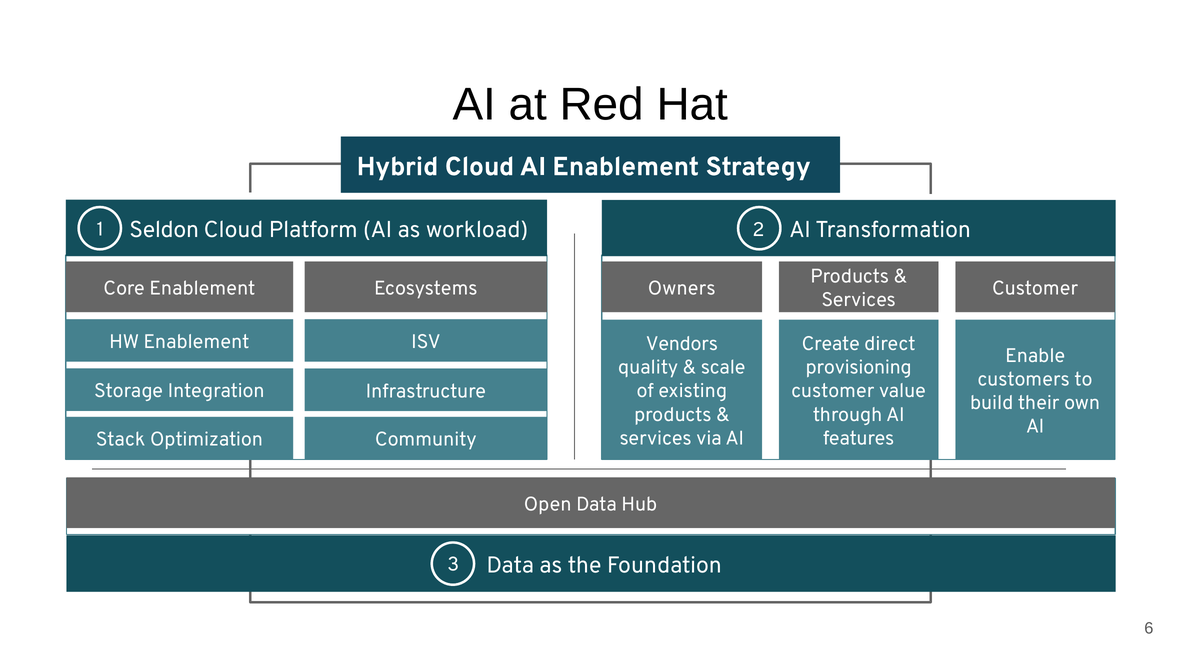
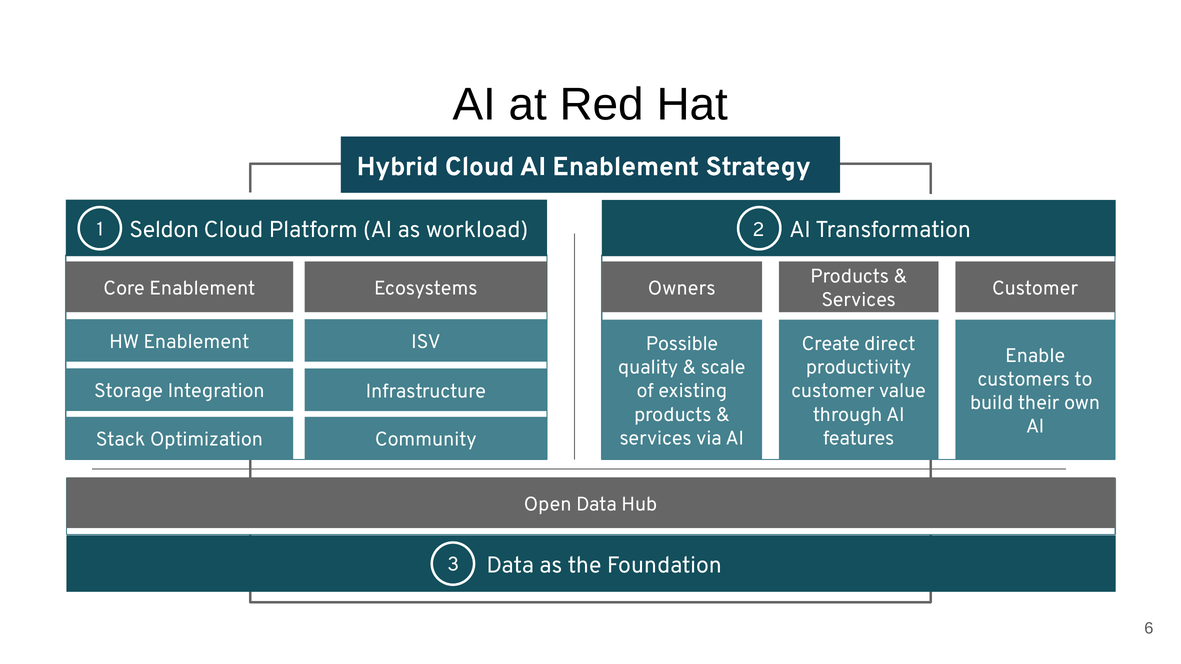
Vendors: Vendors -> Possible
provisioning: provisioning -> productivity
